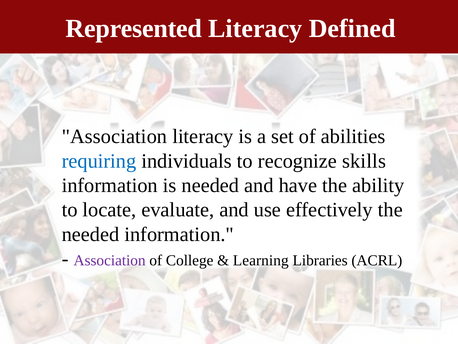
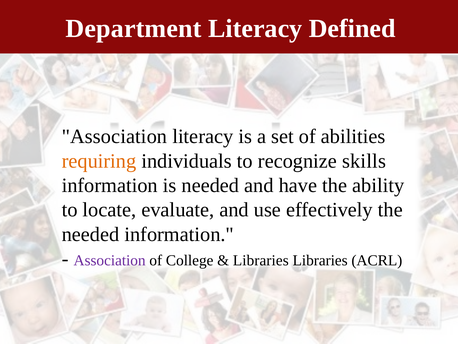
Represented: Represented -> Department
requiring colour: blue -> orange
Learning at (261, 260): Learning -> Libraries
